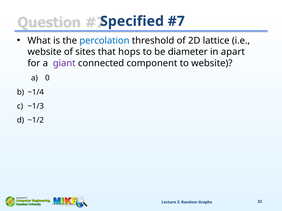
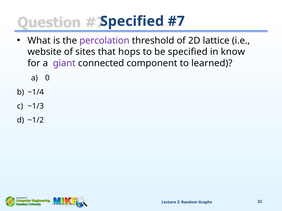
percolation colour: blue -> purple
be diameter: diameter -> specified
apart: apart -> know
to website: website -> learned
